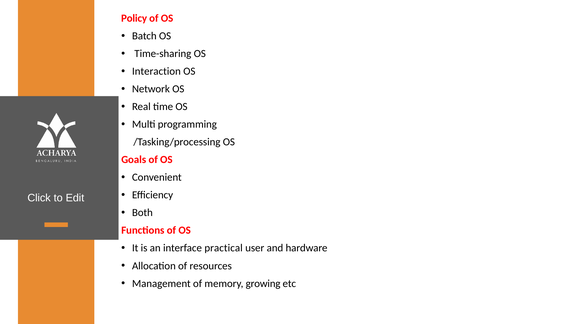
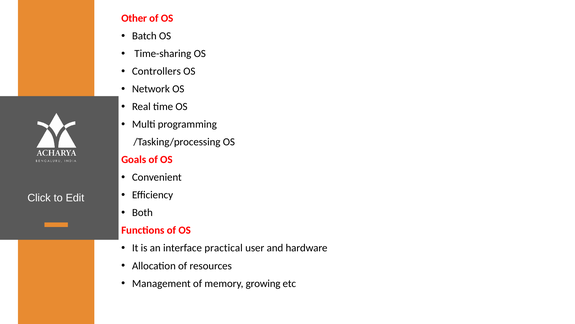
Policy: Policy -> Other
Interaction: Interaction -> Controllers
